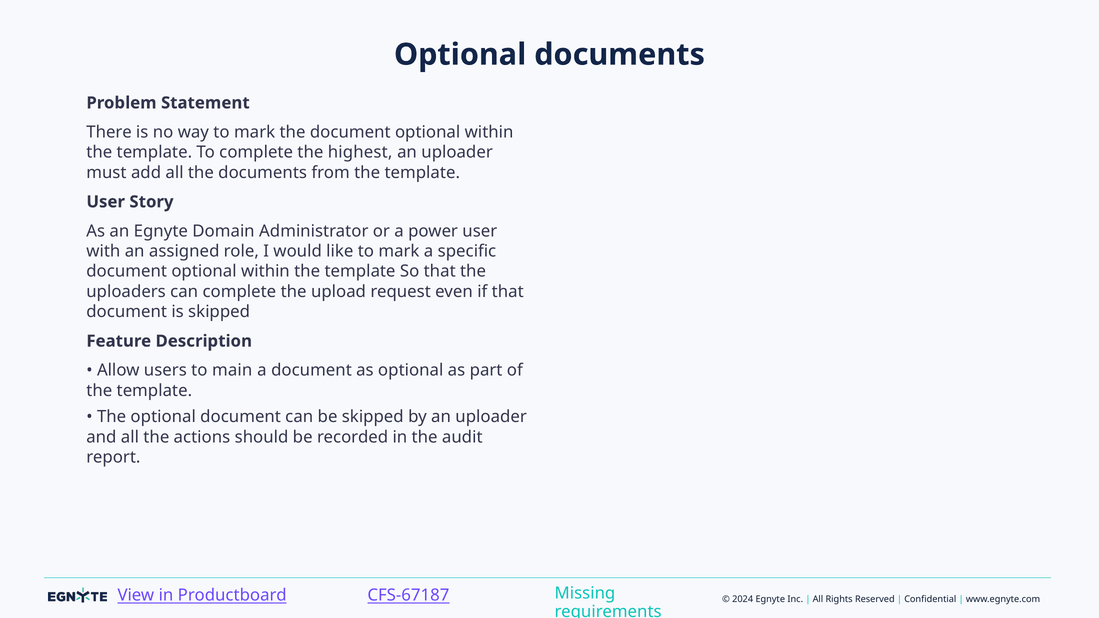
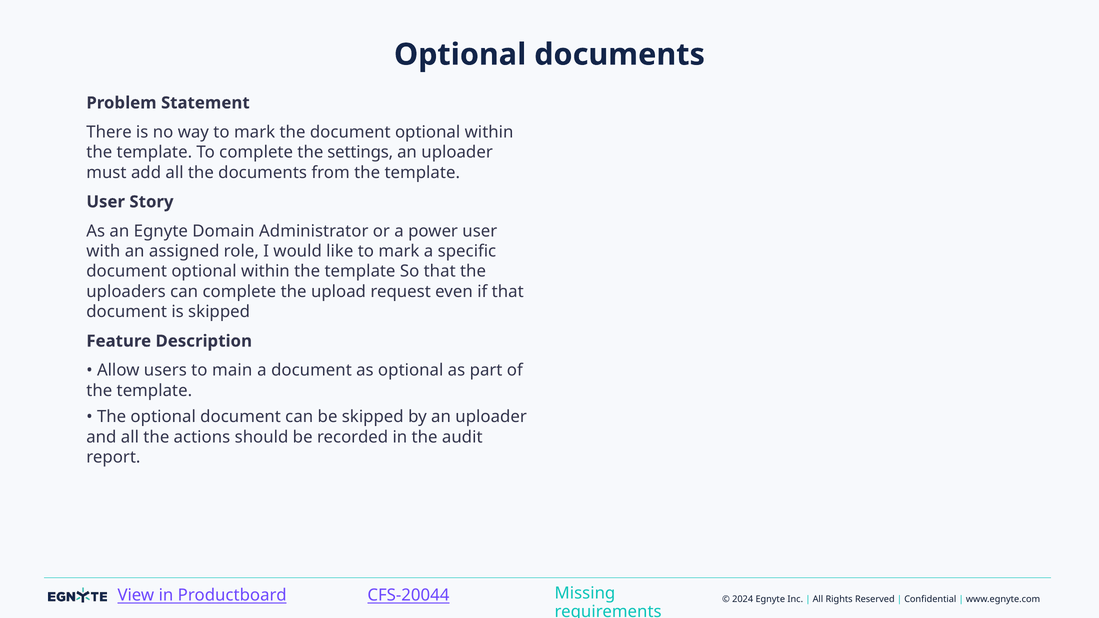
highest: highest -> settings
CFS-67187: CFS-67187 -> CFS-20044
